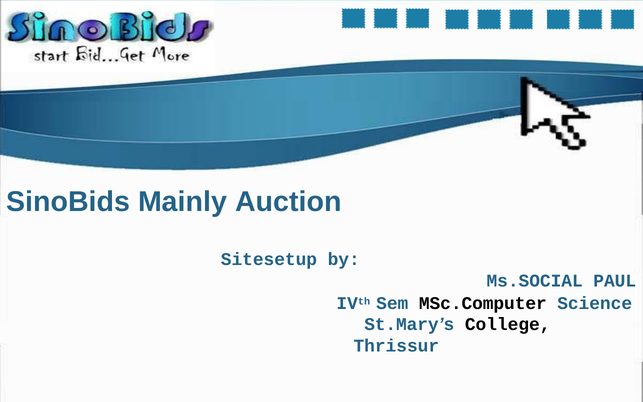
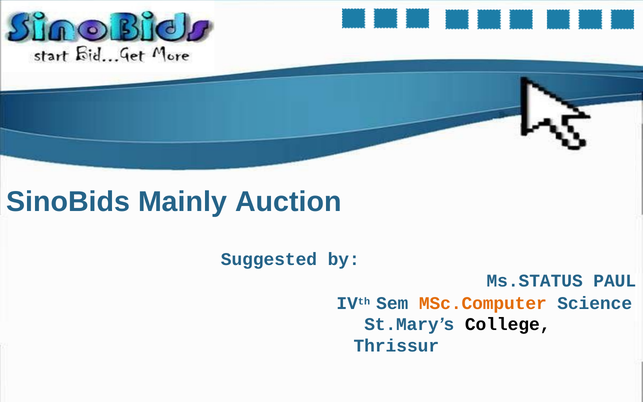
Sitesetup: Sitesetup -> Suggested
Ms.SOCIAL: Ms.SOCIAL -> Ms.STATUS
MSc.Computer colour: black -> orange
